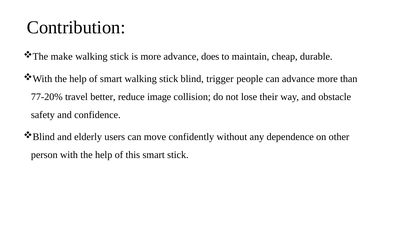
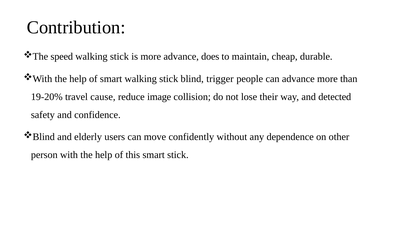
make: make -> speed
77-20%: 77-20% -> 19-20%
better: better -> cause
obstacle: obstacle -> detected
